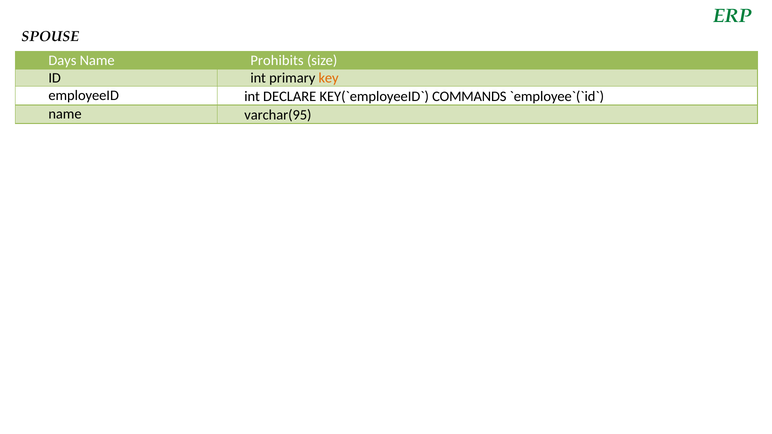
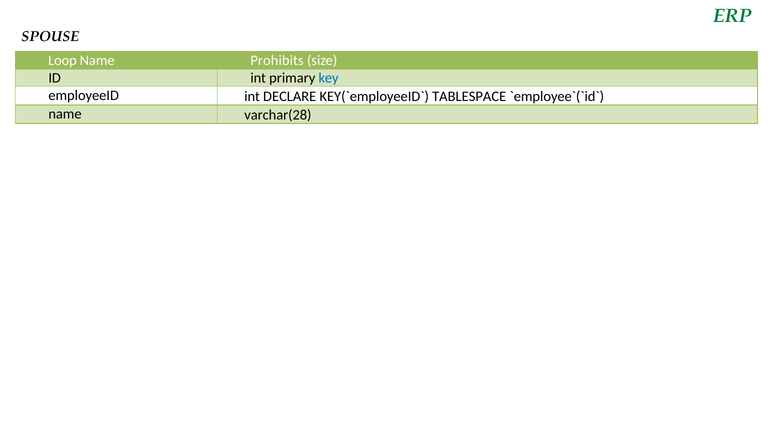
Days: Days -> Loop
key colour: orange -> blue
COMMANDS: COMMANDS -> TABLESPACE
varchar(95: varchar(95 -> varchar(28
